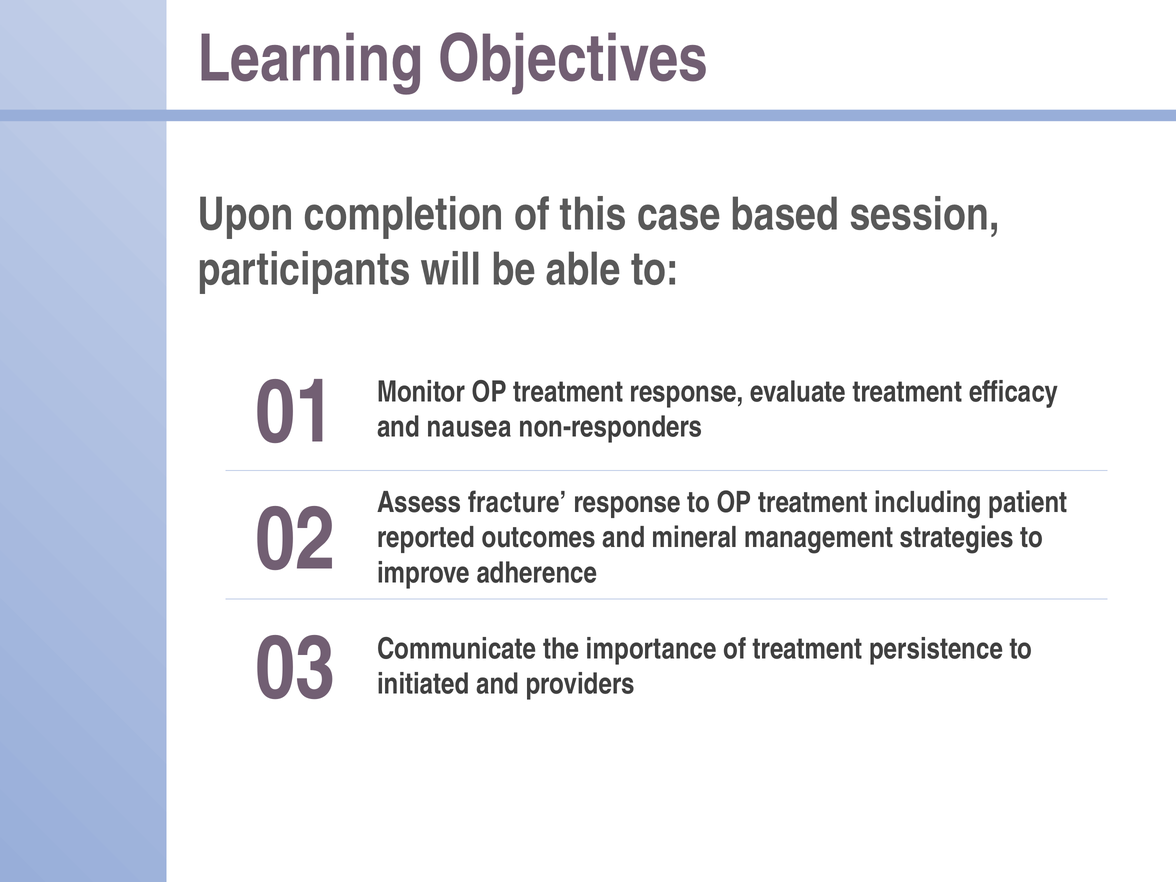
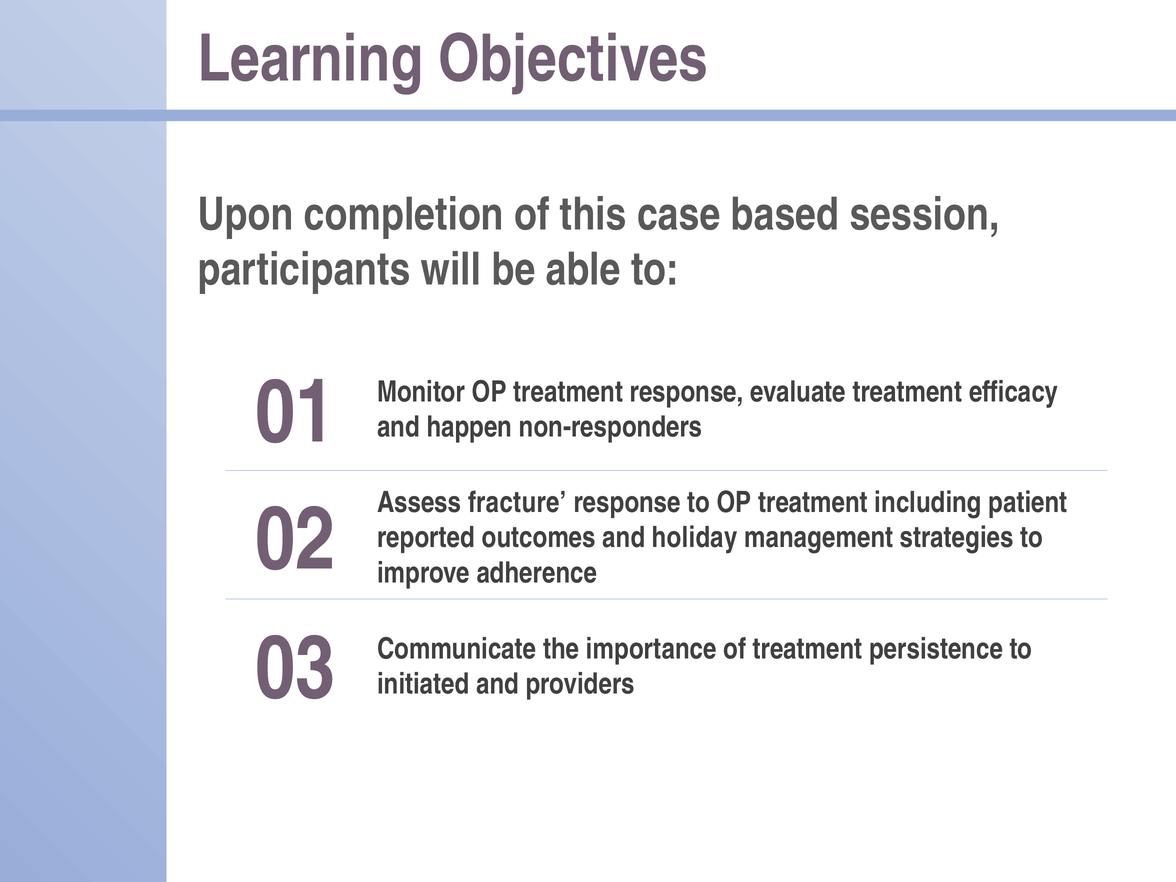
nausea: nausea -> happen
mineral: mineral -> holiday
